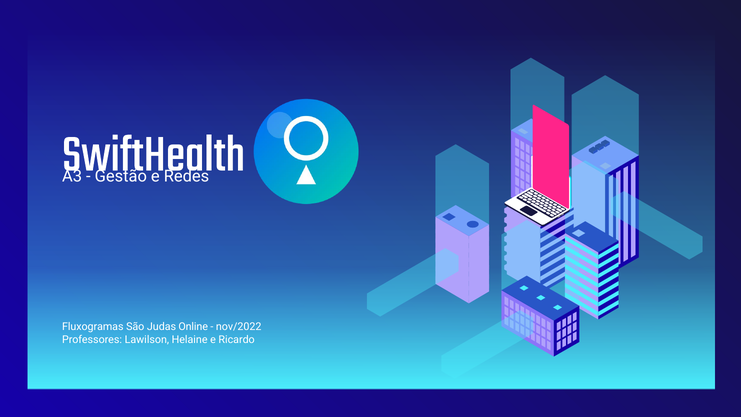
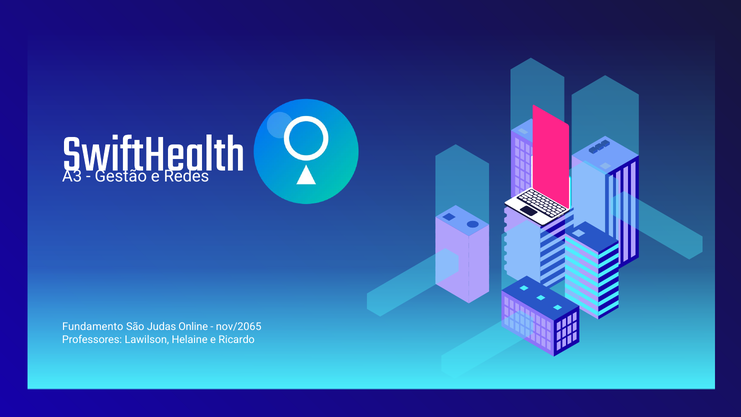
Fluxogramas: Fluxogramas -> Fundamento
nov/2022: nov/2022 -> nov/2065
